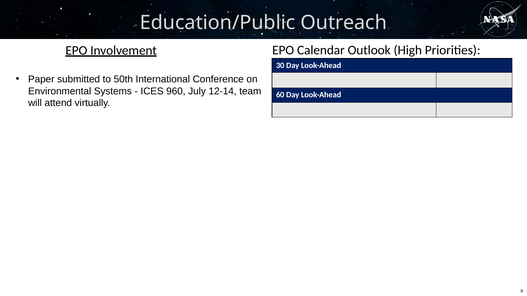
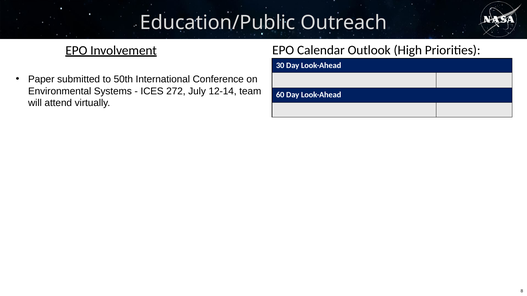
960: 960 -> 272
